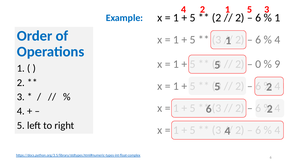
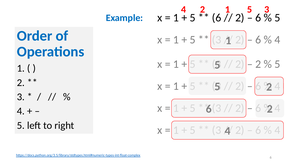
2 at (217, 18): 2 -> 6
1 at (277, 18): 1 -> 5
0 at (258, 64): 0 -> 2
9 at (277, 64): 9 -> 5
